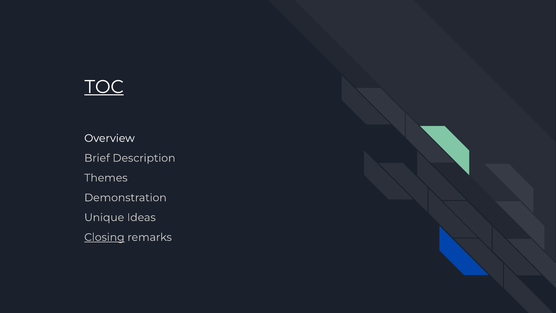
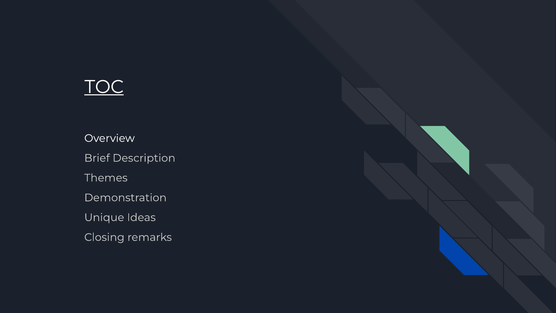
Closing underline: present -> none
